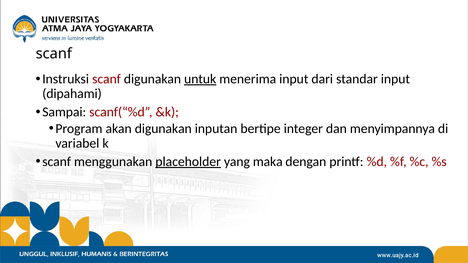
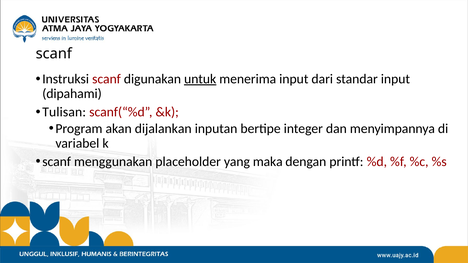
Sampai: Sampai -> Tulisan
akan digunakan: digunakan -> dijalankan
placeholder underline: present -> none
